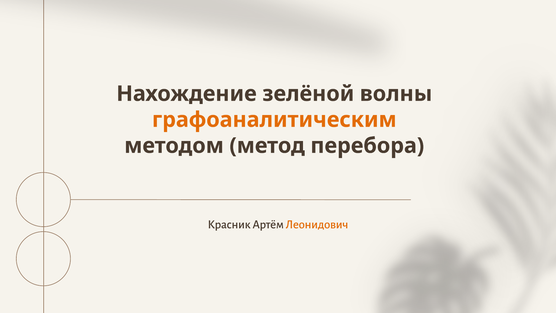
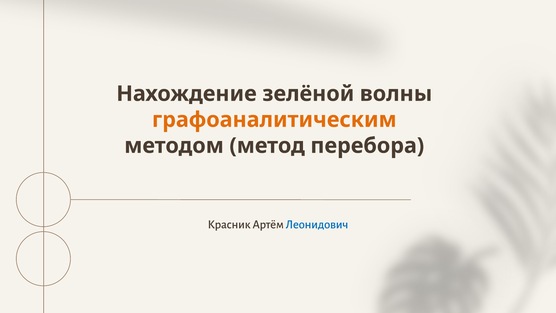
Леонидович colour: orange -> blue
